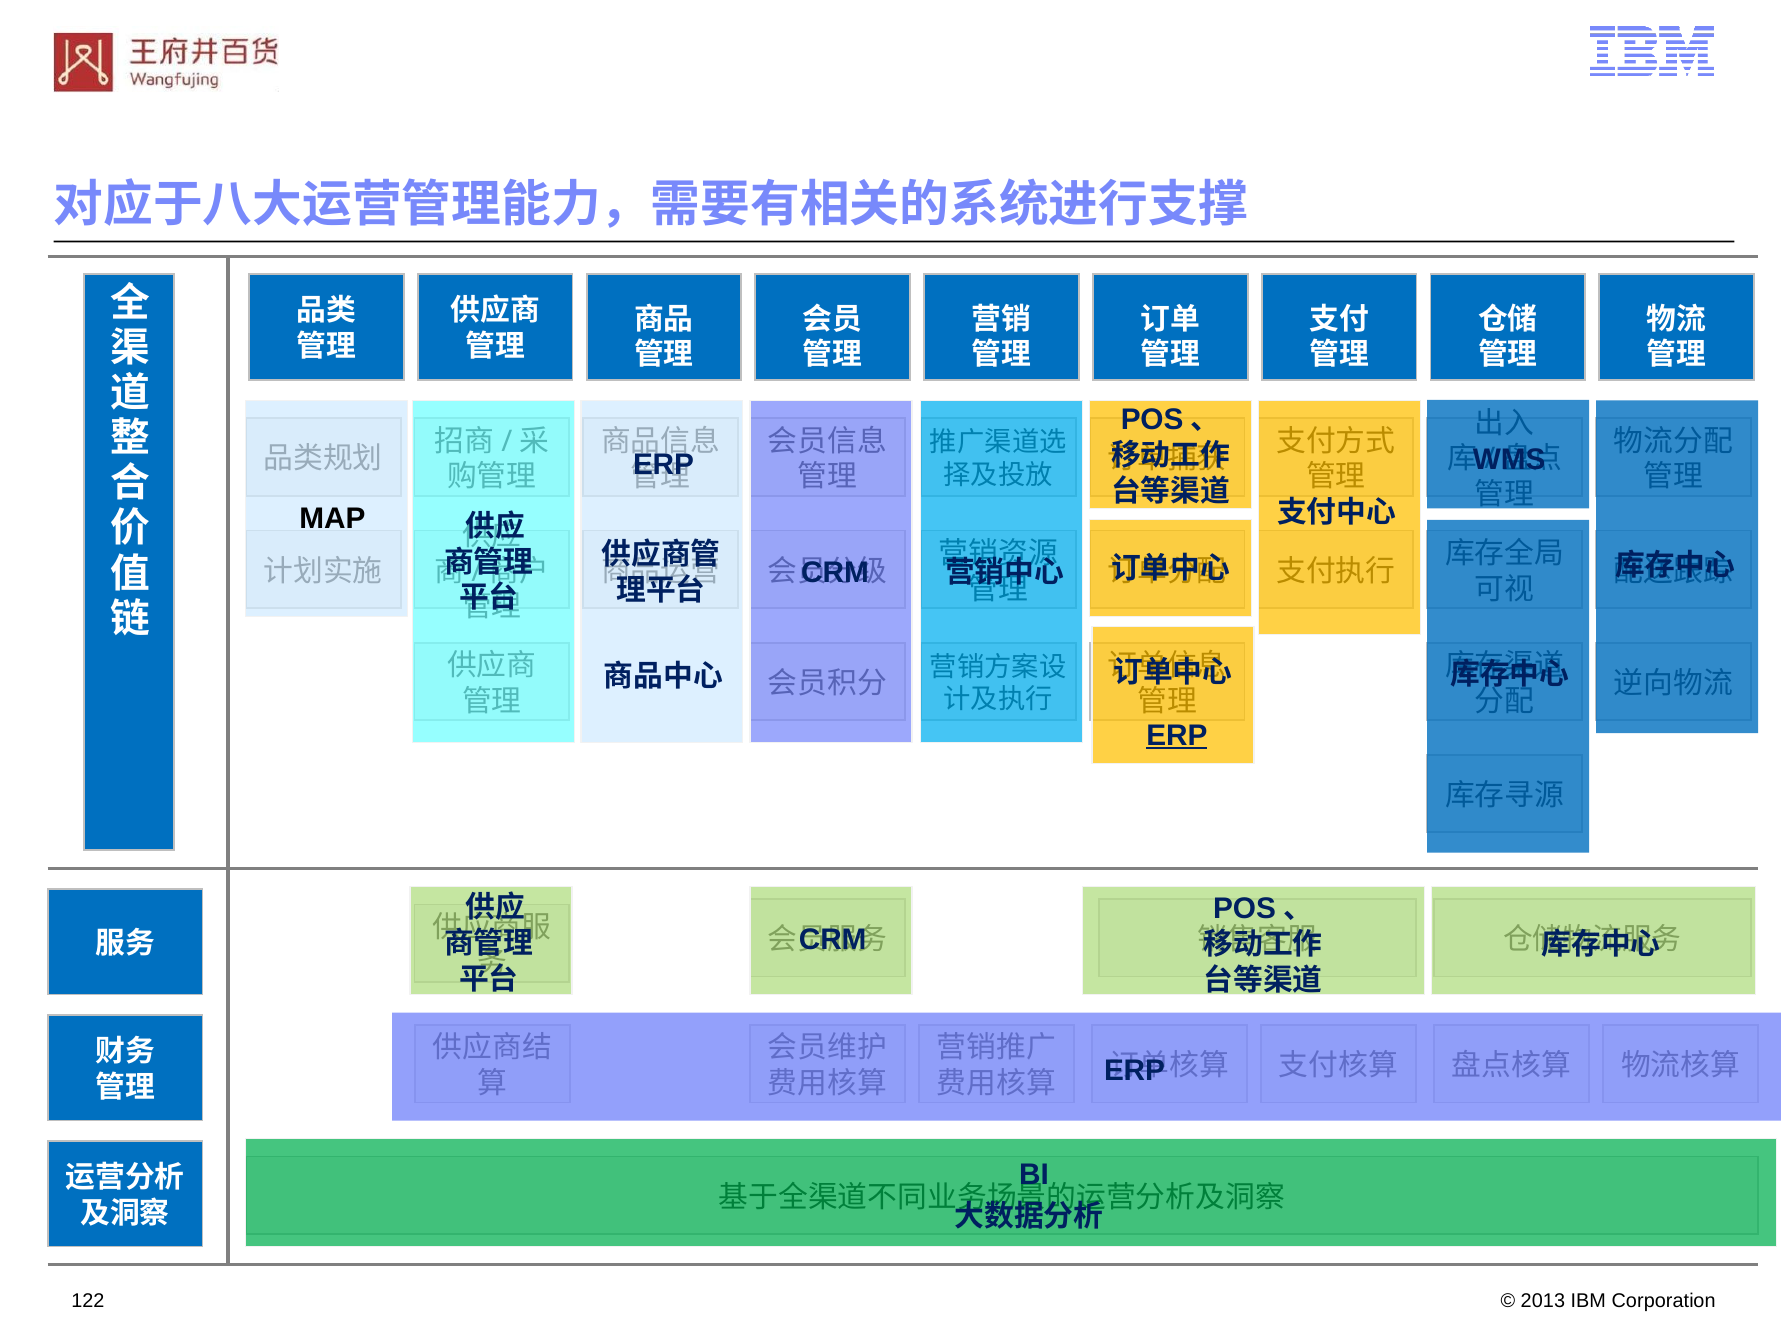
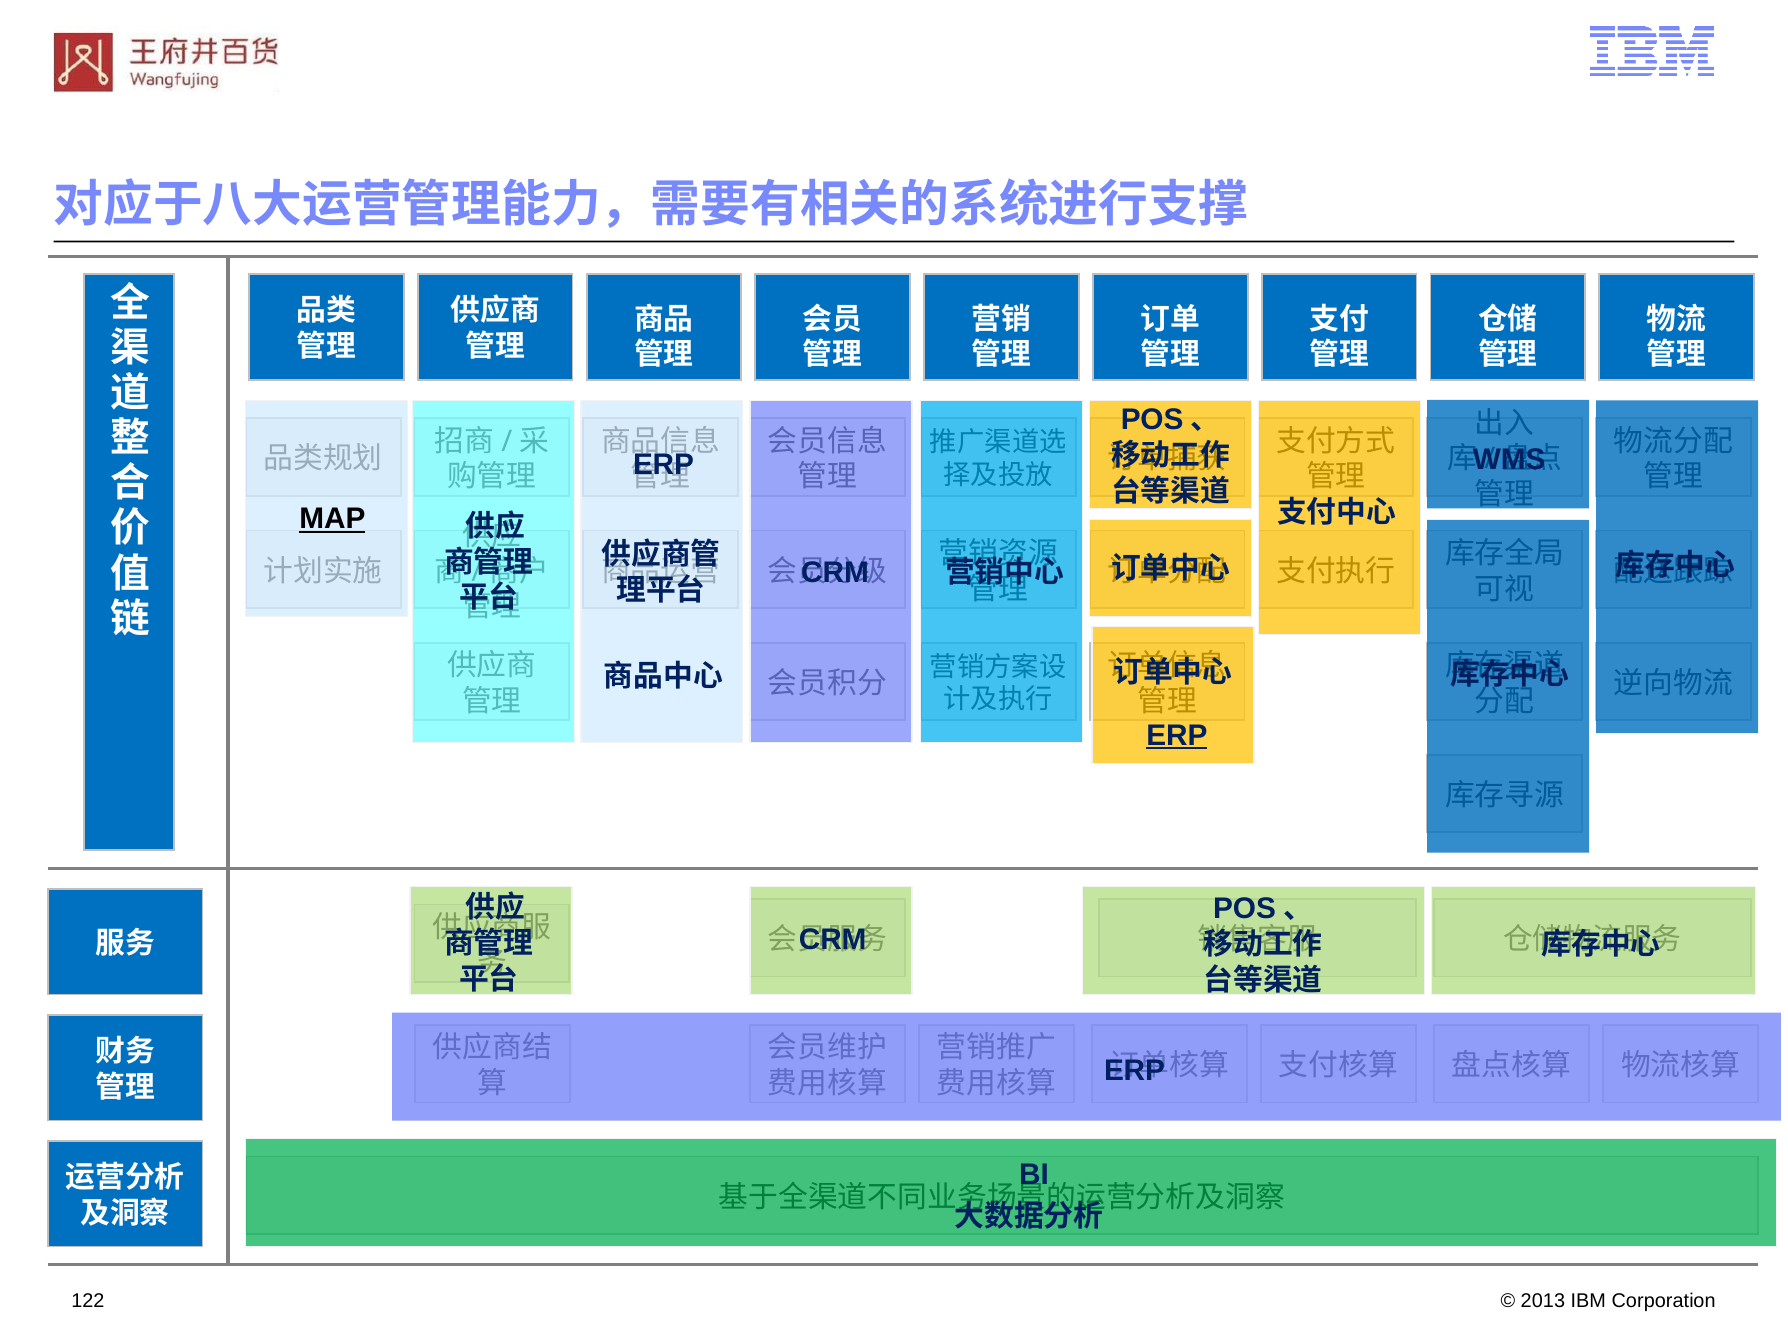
MAP underline: none -> present
